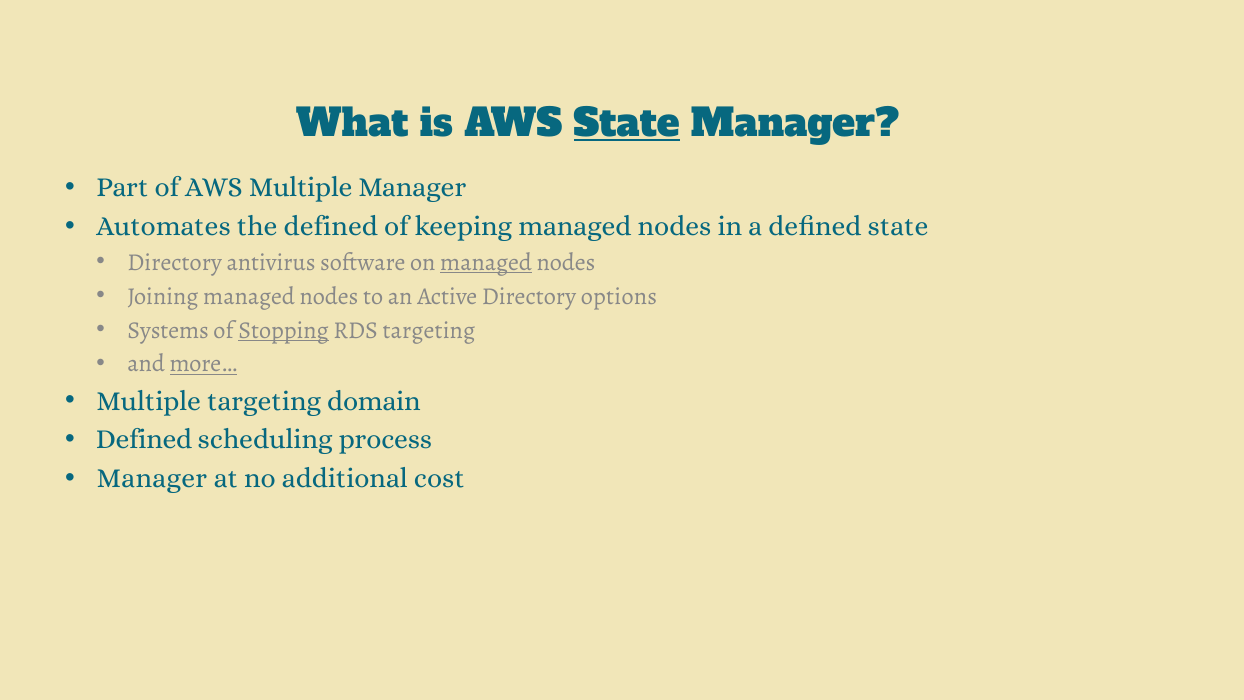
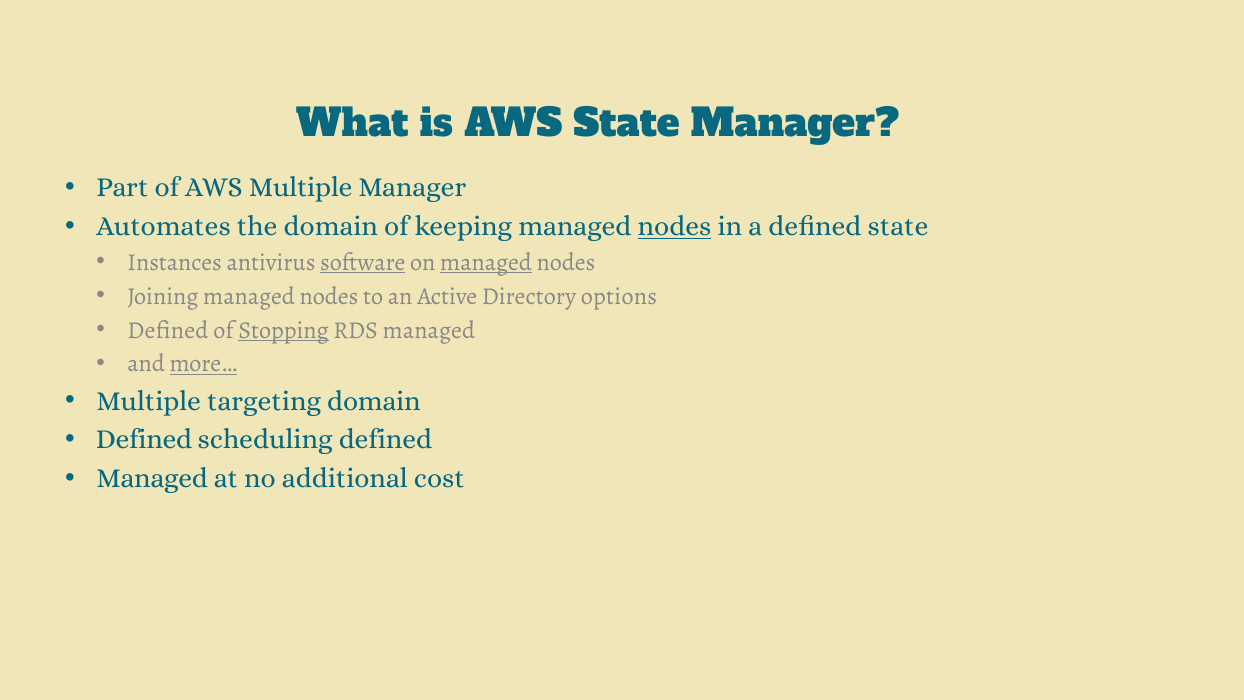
State at (627, 124) underline: present -> none
the defined: defined -> domain
nodes at (675, 226) underline: none -> present
Directory at (175, 262): Directory -> Instances
software underline: none -> present
Systems at (168, 330): Systems -> Defined
RDS targeting: targeting -> managed
scheduling process: process -> defined
Manager at (152, 478): Manager -> Managed
